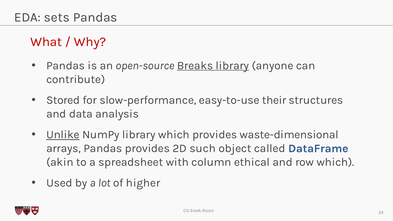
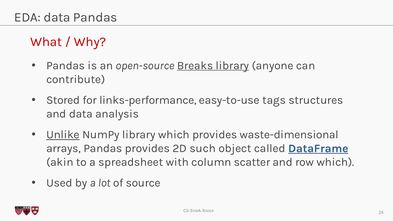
EDA sets: sets -> data
slow-performance: slow-performance -> links-performance
their: their -> tags
DataFrame underline: none -> present
ethical: ethical -> scatter
higher: higher -> source
